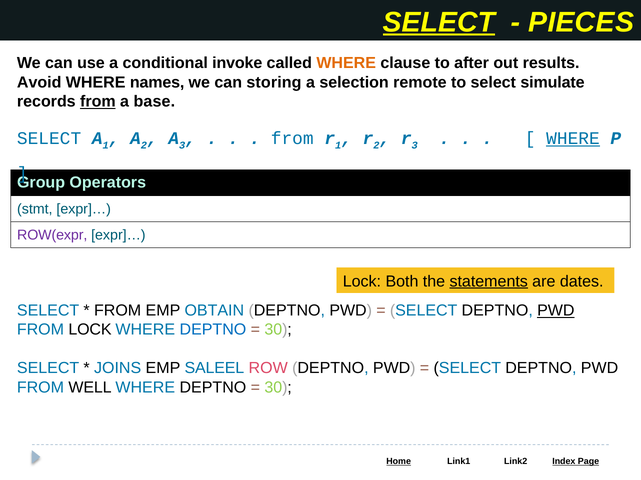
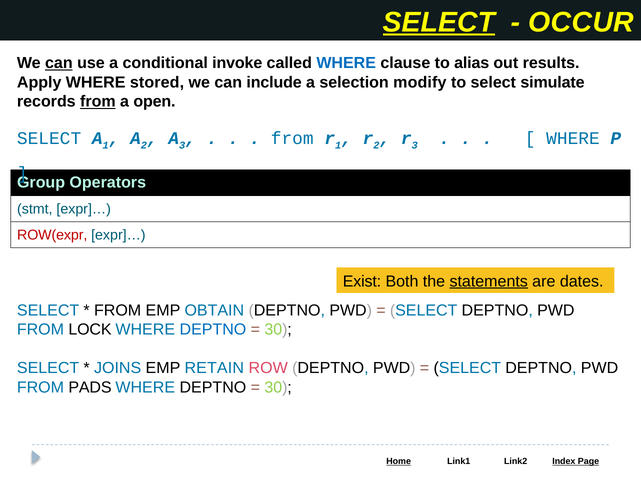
PIECES: PIECES -> OCCUR
can at (59, 63) underline: none -> present
WHERE at (346, 63) colour: orange -> blue
after: after -> alias
Avoid: Avoid -> Apply
names: names -> stored
storing: storing -> include
remote: remote -> modify
base: base -> open
WHERE at (573, 139) underline: present -> none
ROW(expr colour: purple -> red
Lock at (362, 282): Lock -> Exist
PWD at (556, 311) underline: present -> none
SALEEL: SALEEL -> RETAIN
WELL: WELL -> PADS
